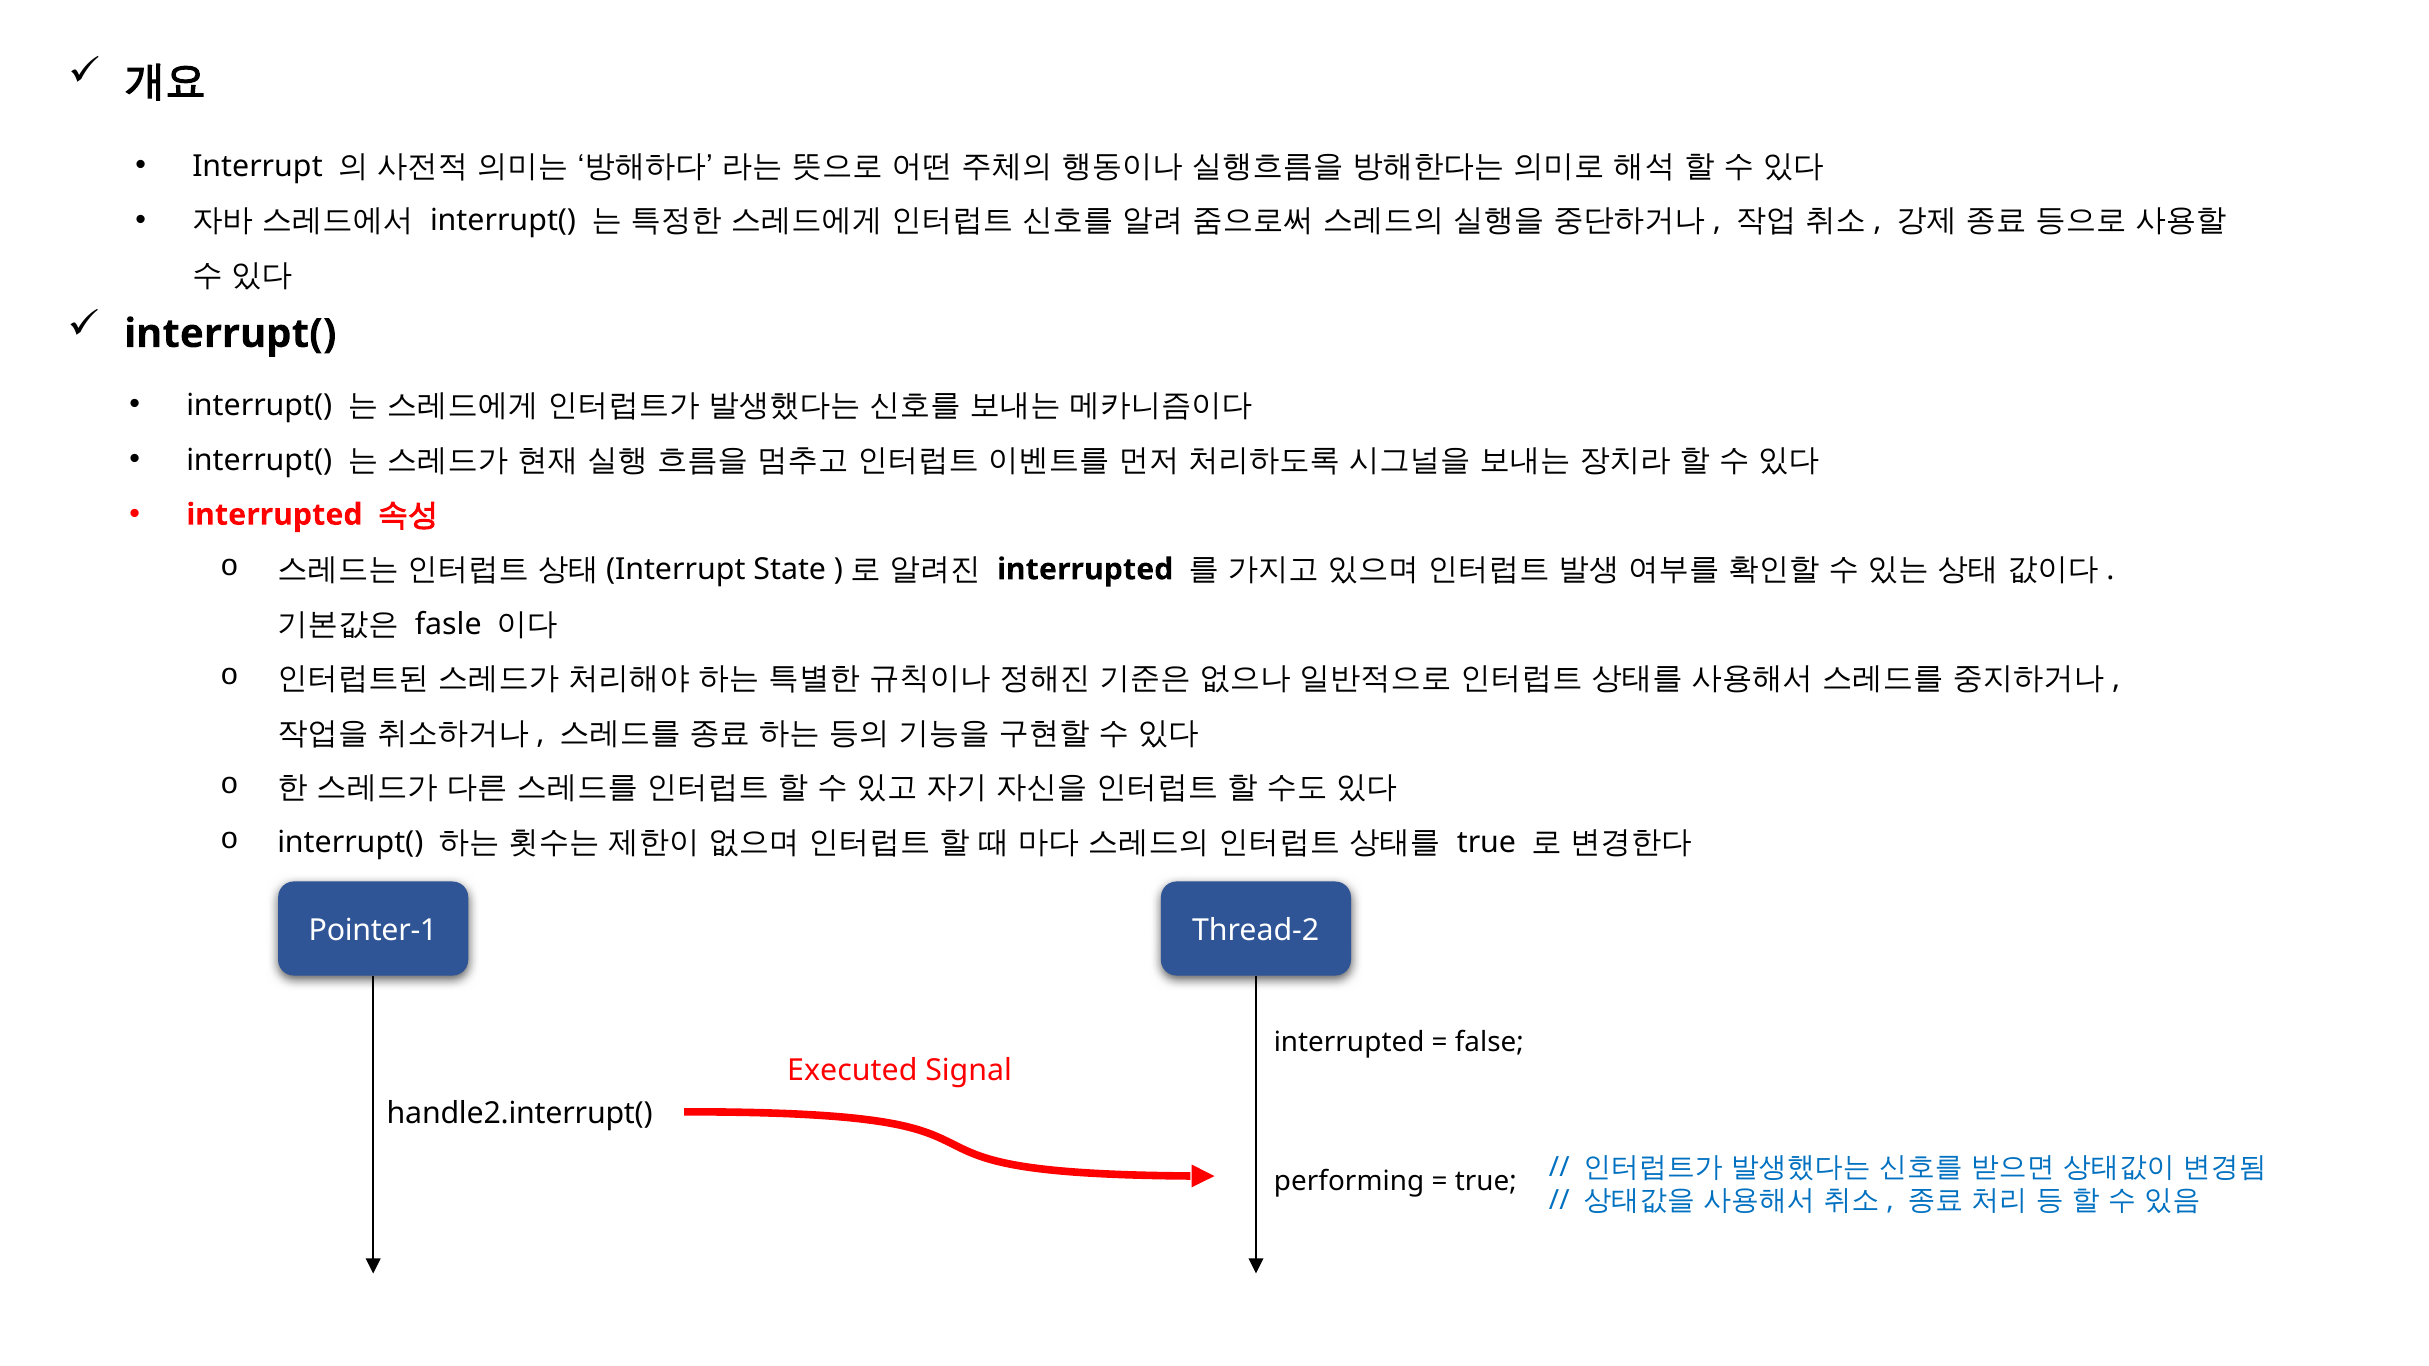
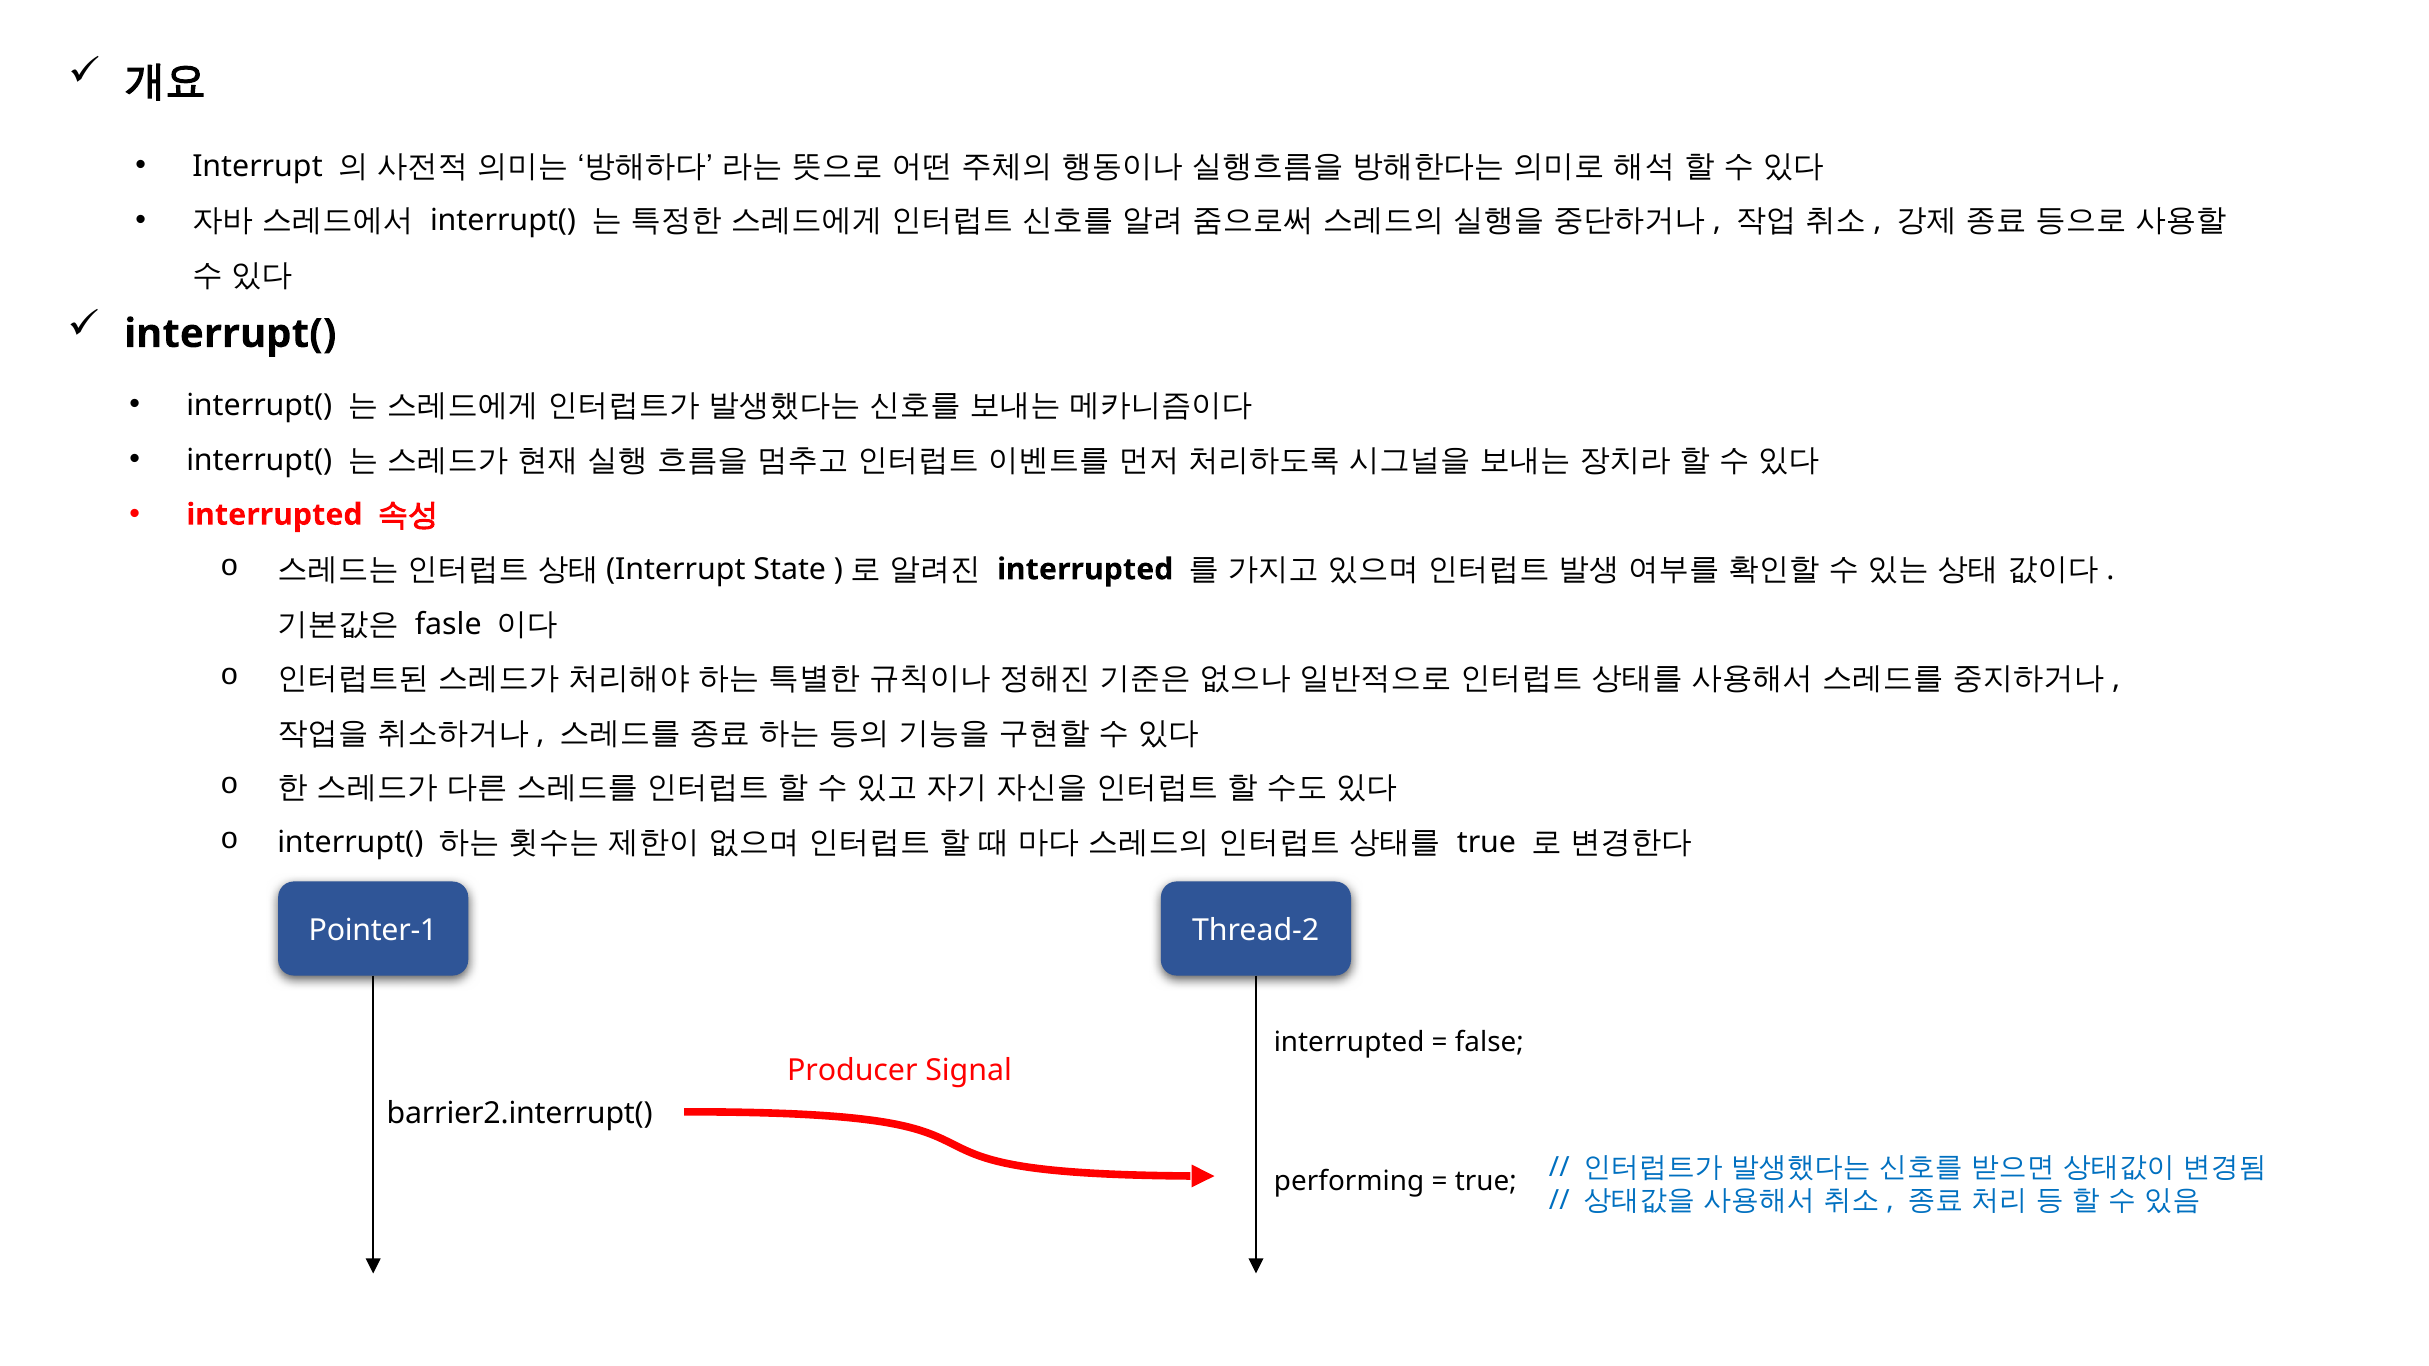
Executed: Executed -> Producer
handle2.interrupt(: handle2.interrupt( -> barrier2.interrupt(
